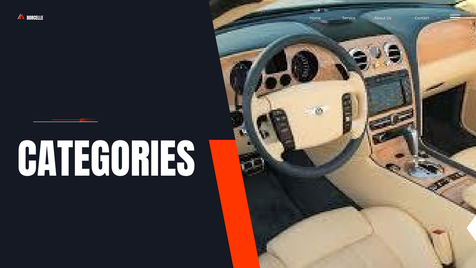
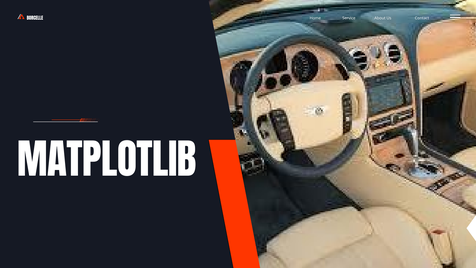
CATEGORIES: CATEGORIES -> MATPLOTLIB
